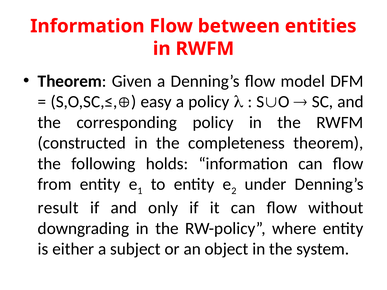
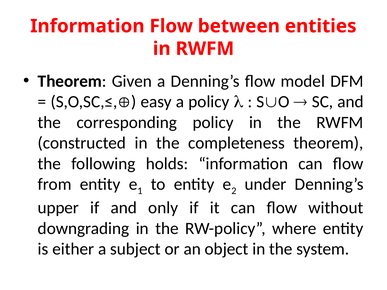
result: result -> upper
